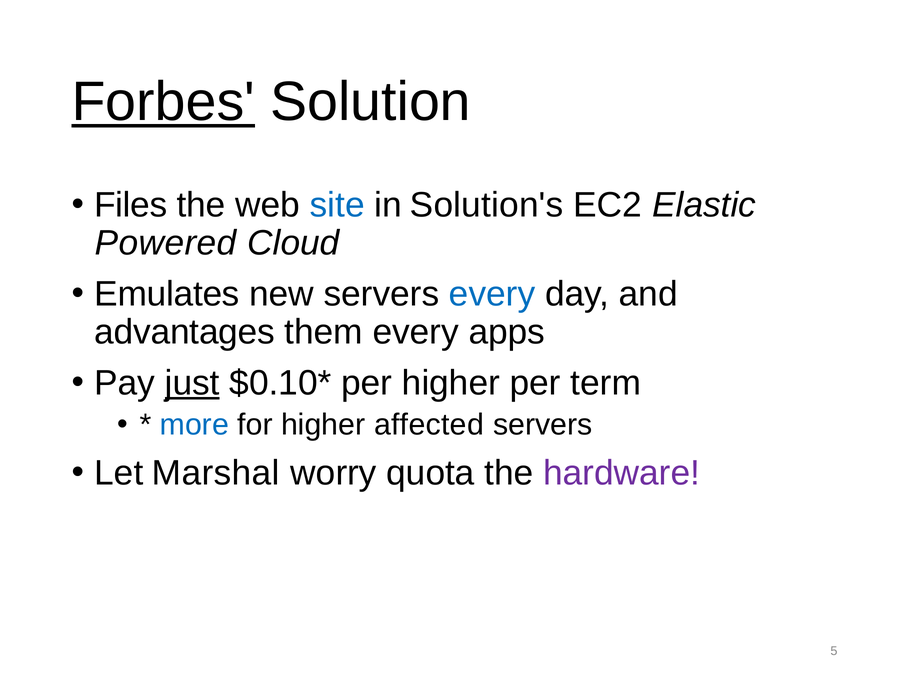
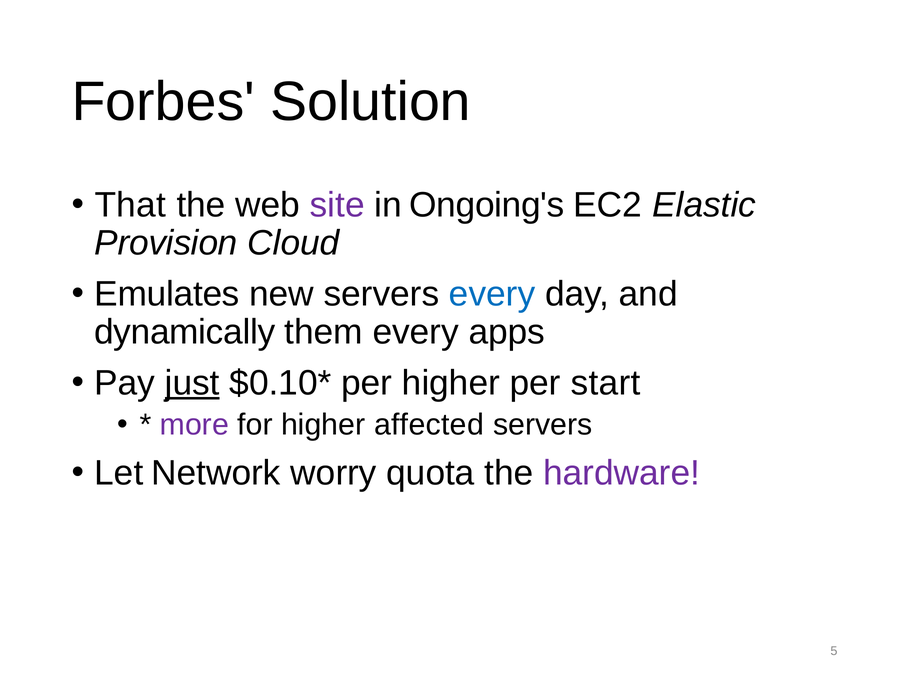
Forbes underline: present -> none
Files: Files -> That
site colour: blue -> purple
Solution's: Solution's -> Ongoing's
Powered: Powered -> Provision
advantages: advantages -> dynamically
term: term -> start
more colour: blue -> purple
Marshal: Marshal -> Network
